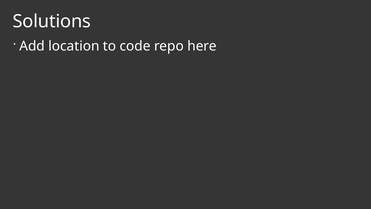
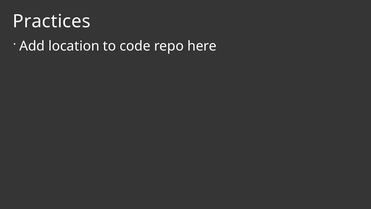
Solutions: Solutions -> Practices
